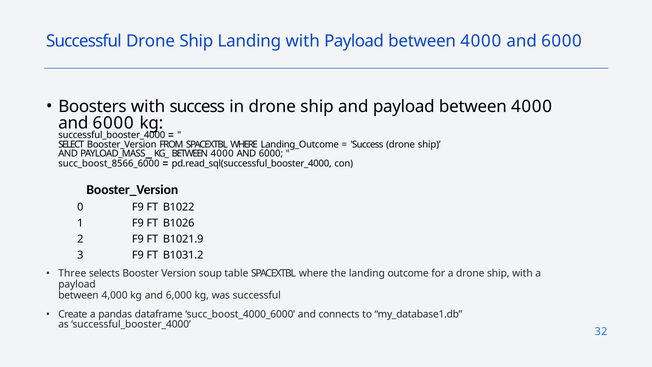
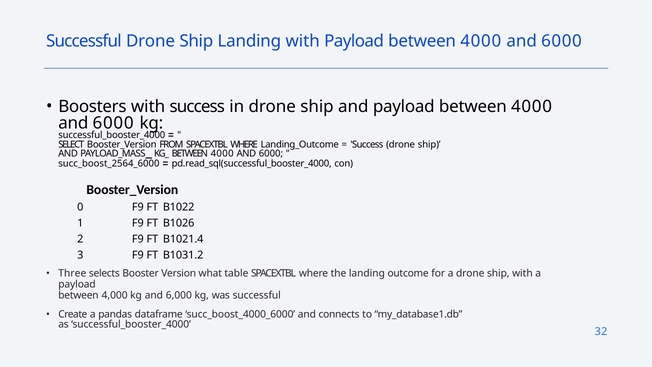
succ_boost_8566_6000: succ_boost_8566_6000 -> succ_boost_2564_6000
B1021.9: B1021.9 -> B1021.4
soup: soup -> what
